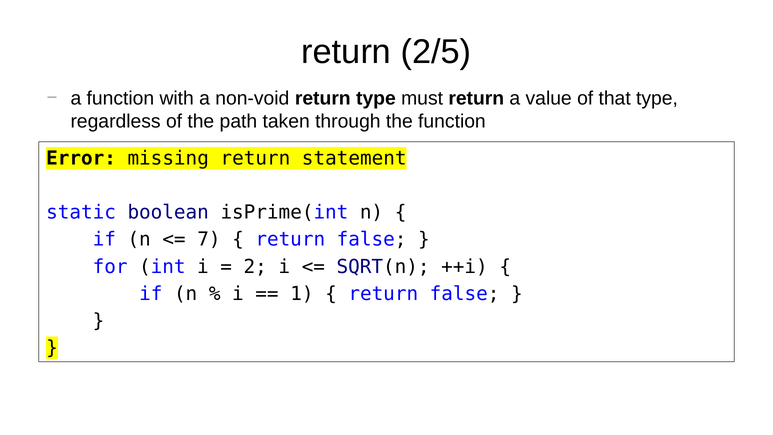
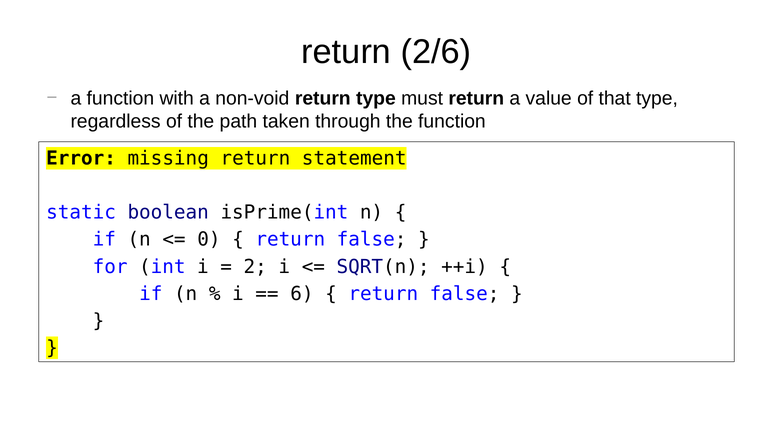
2/5: 2/5 -> 2/6
7: 7 -> 0
1: 1 -> 6
